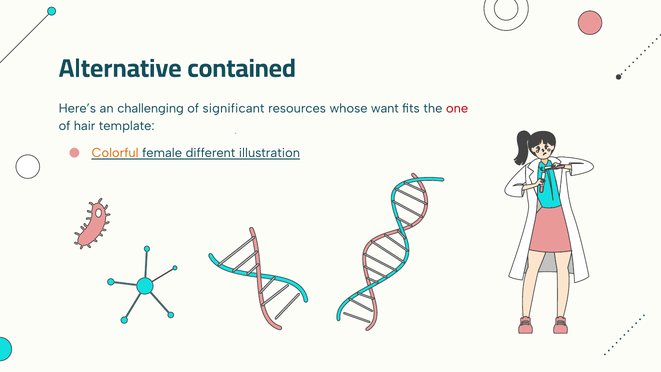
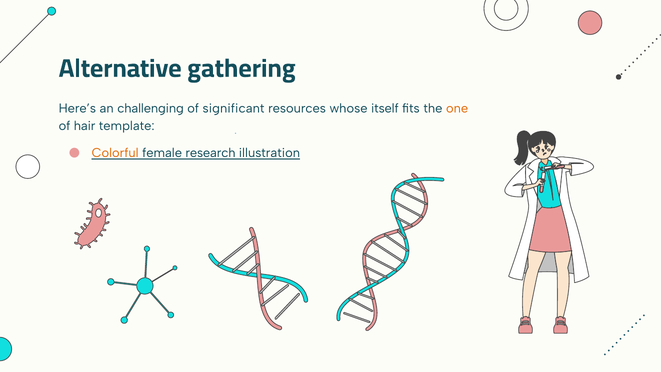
contained: contained -> gathering
want: want -> itself
one colour: red -> orange
different: different -> research
